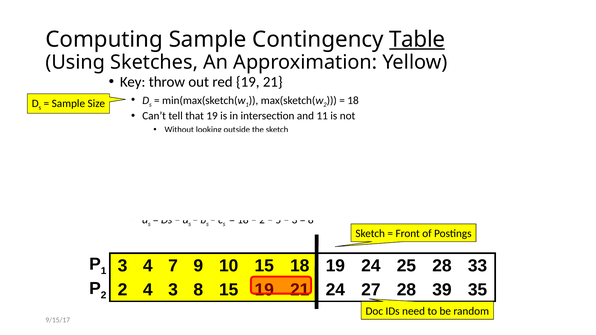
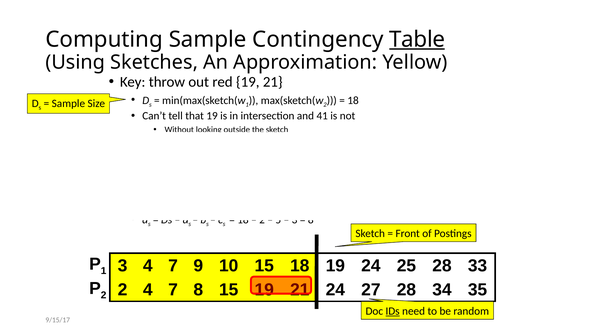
11: 11 -> 41
2 4 3: 3 -> 7
39: 39 -> 34
IDs underline: none -> present
